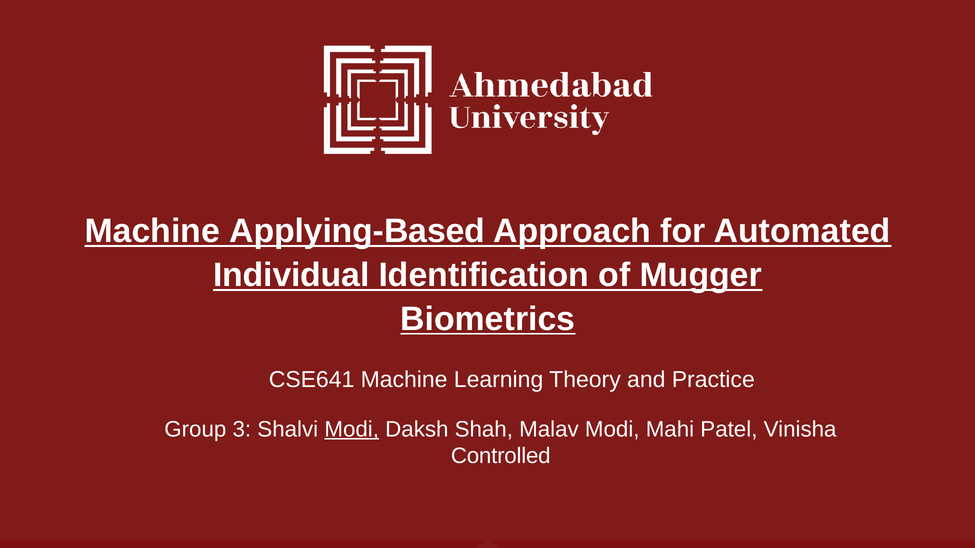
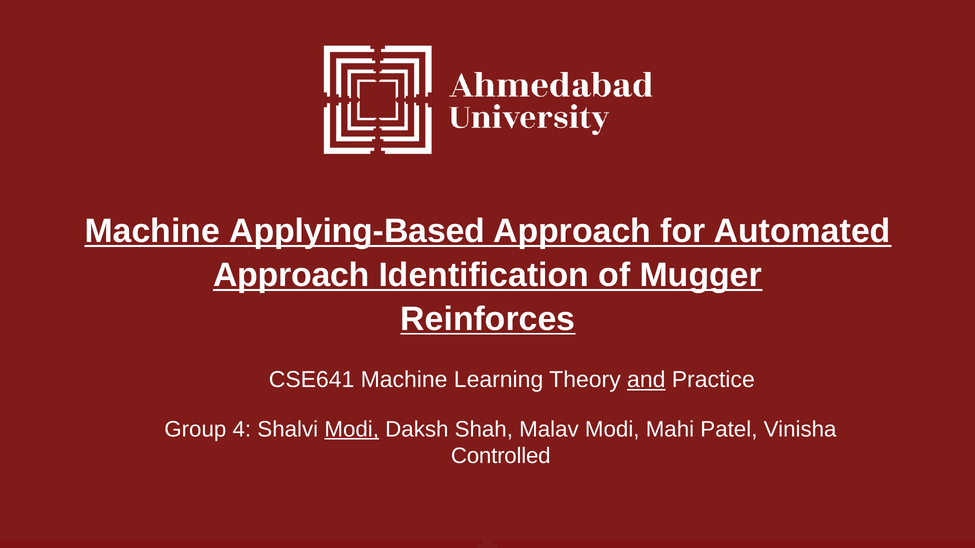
Individual at (291, 275): Individual -> Approach
Biometrics: Biometrics -> Reinforces
and underline: none -> present
3: 3 -> 4
